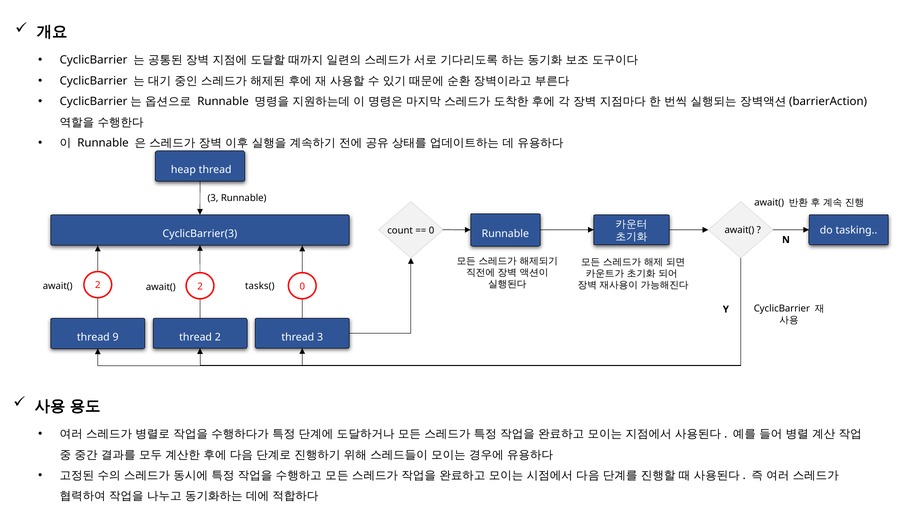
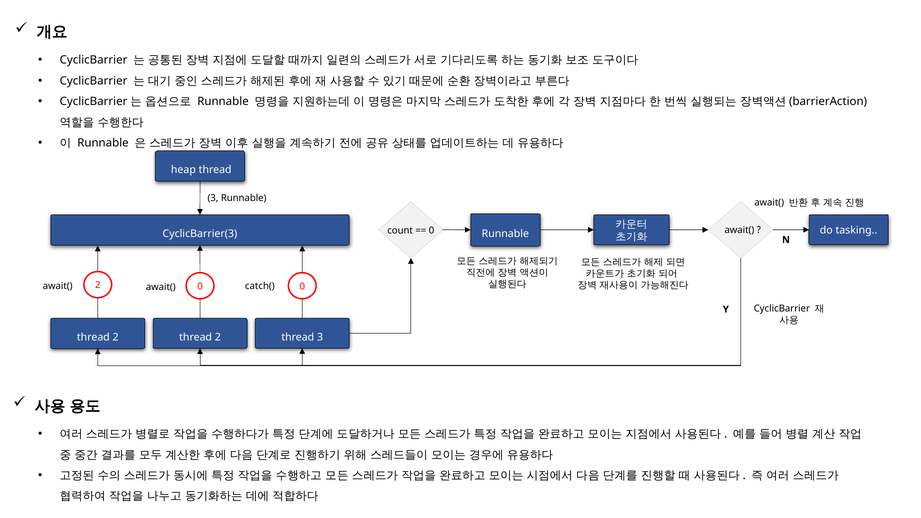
2 2: 2 -> 0
tasks(: tasks( -> catch(
9 at (116, 337): 9 -> 2
